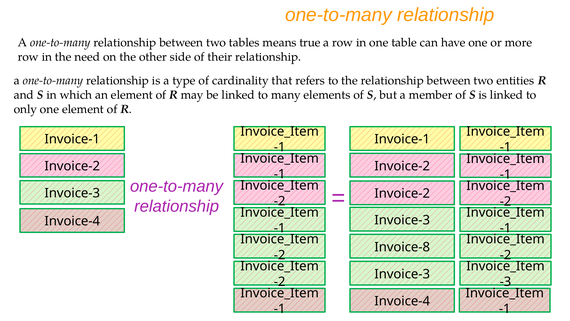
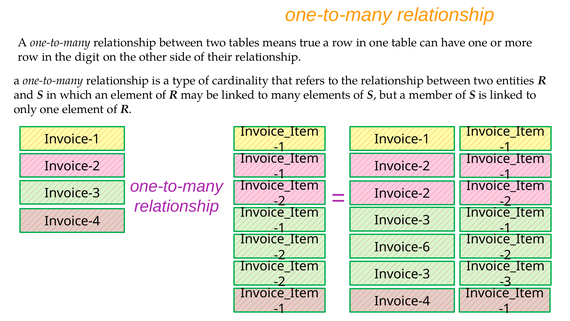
need: need -> digit
Invoice-8: Invoice-8 -> Invoice-6
